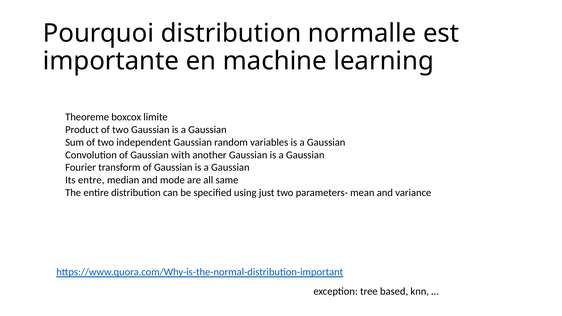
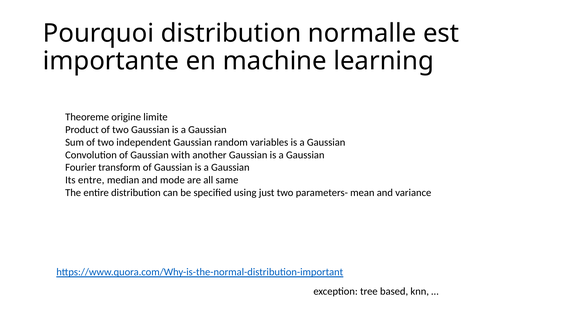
boxcox: boxcox -> origine
